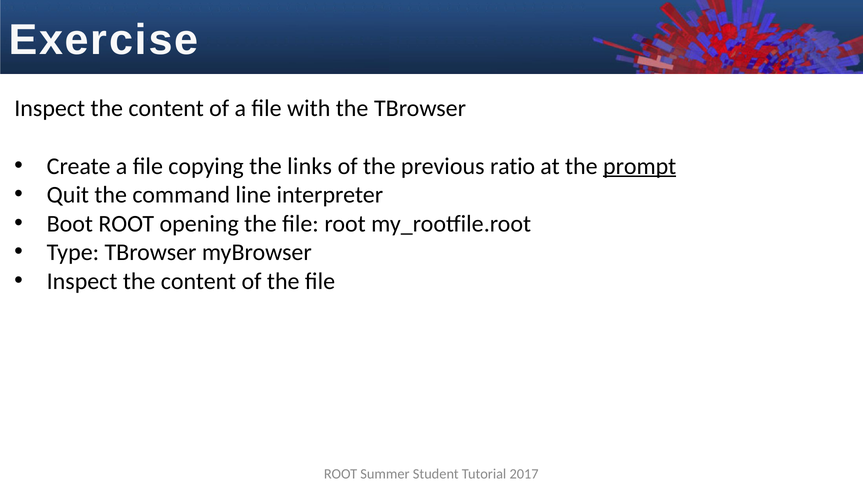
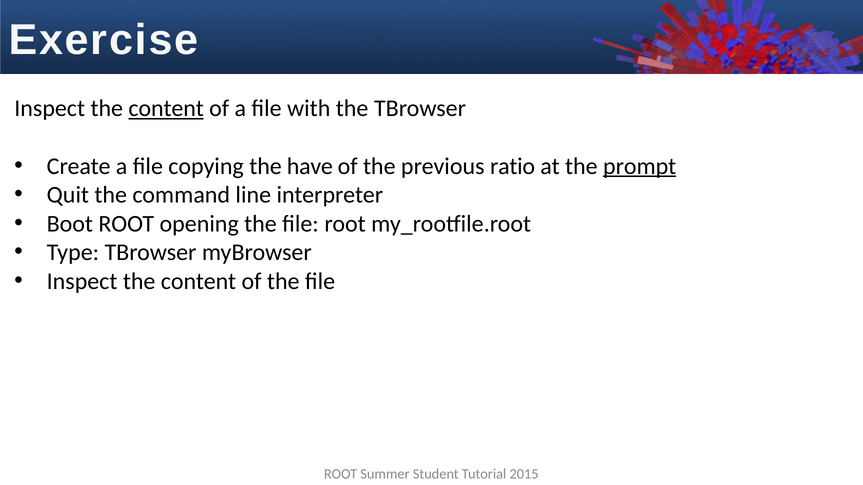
content at (166, 109) underline: none -> present
links: links -> have
2017: 2017 -> 2015
